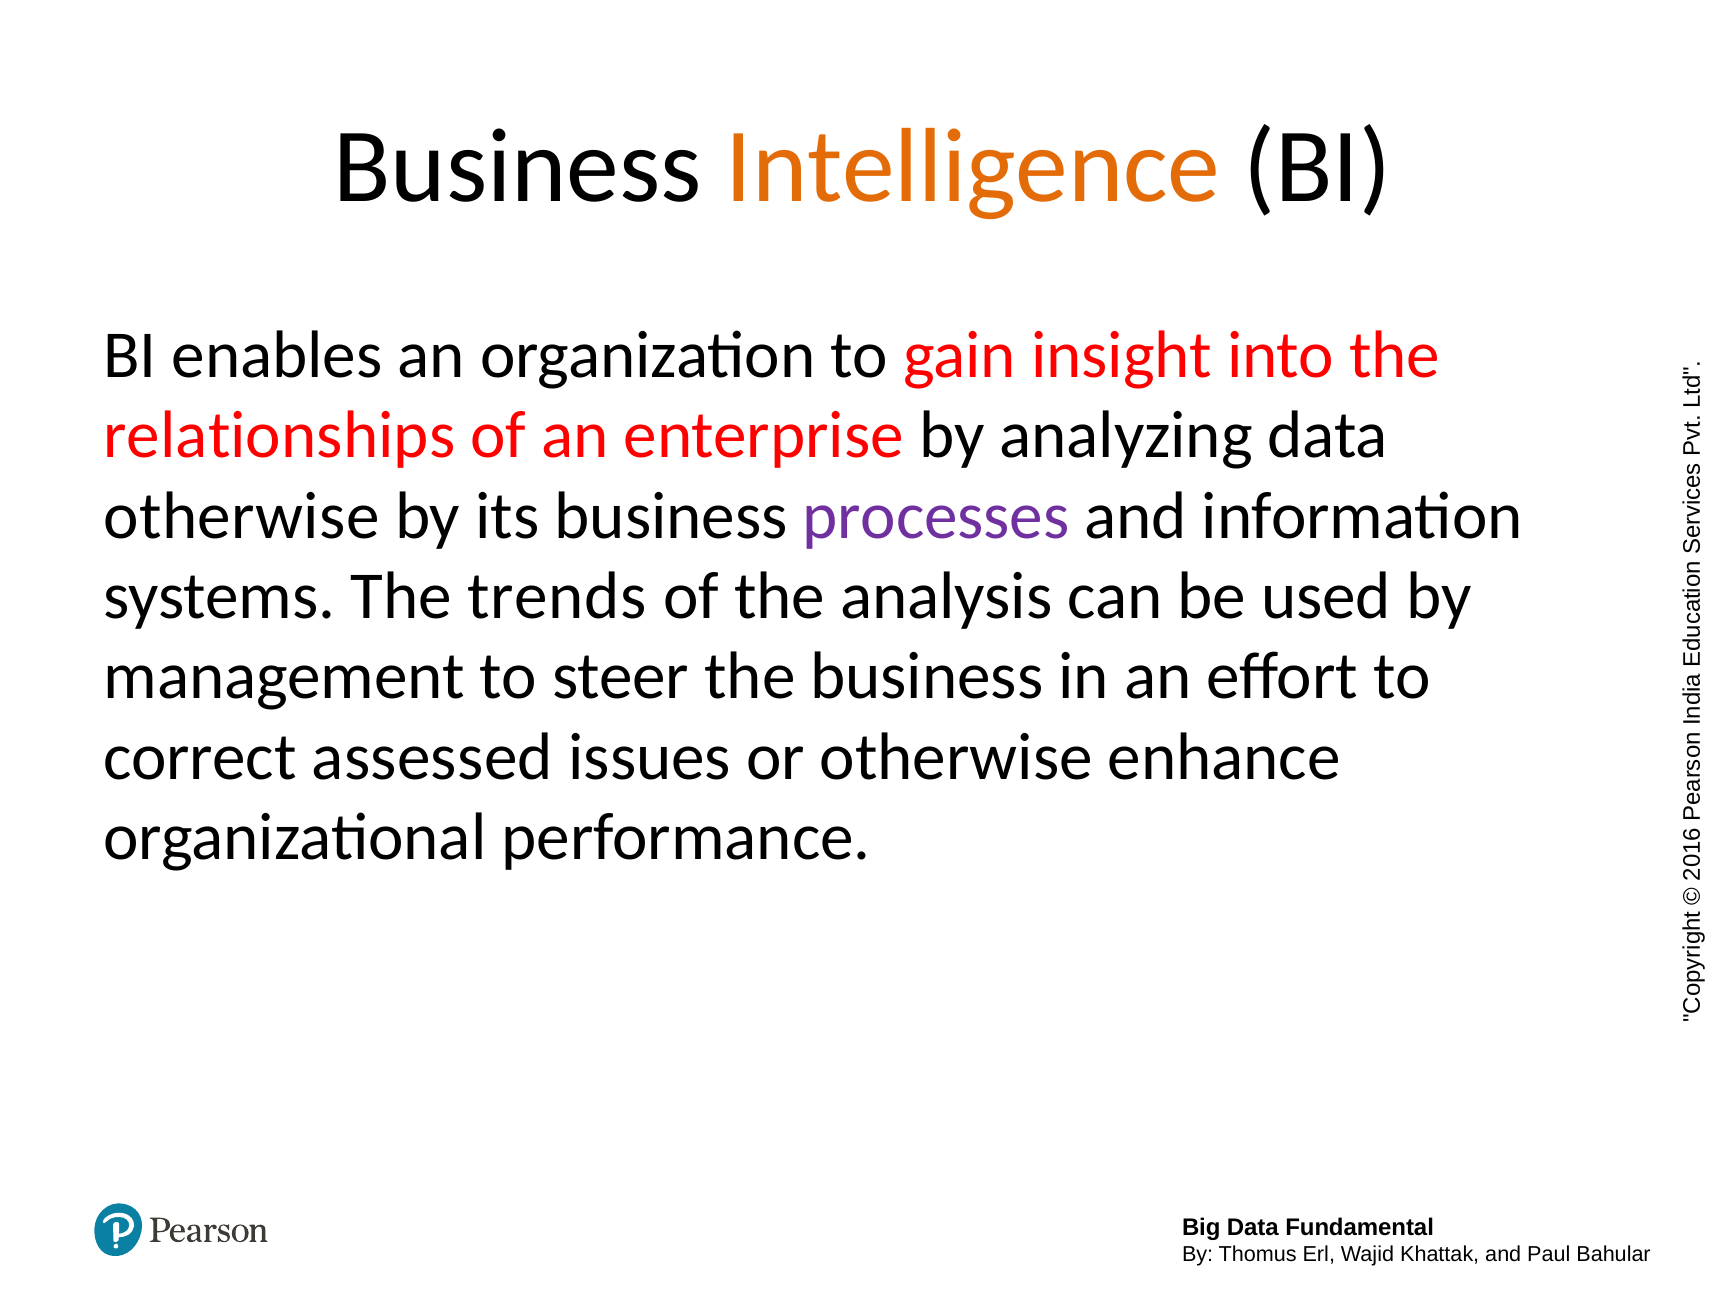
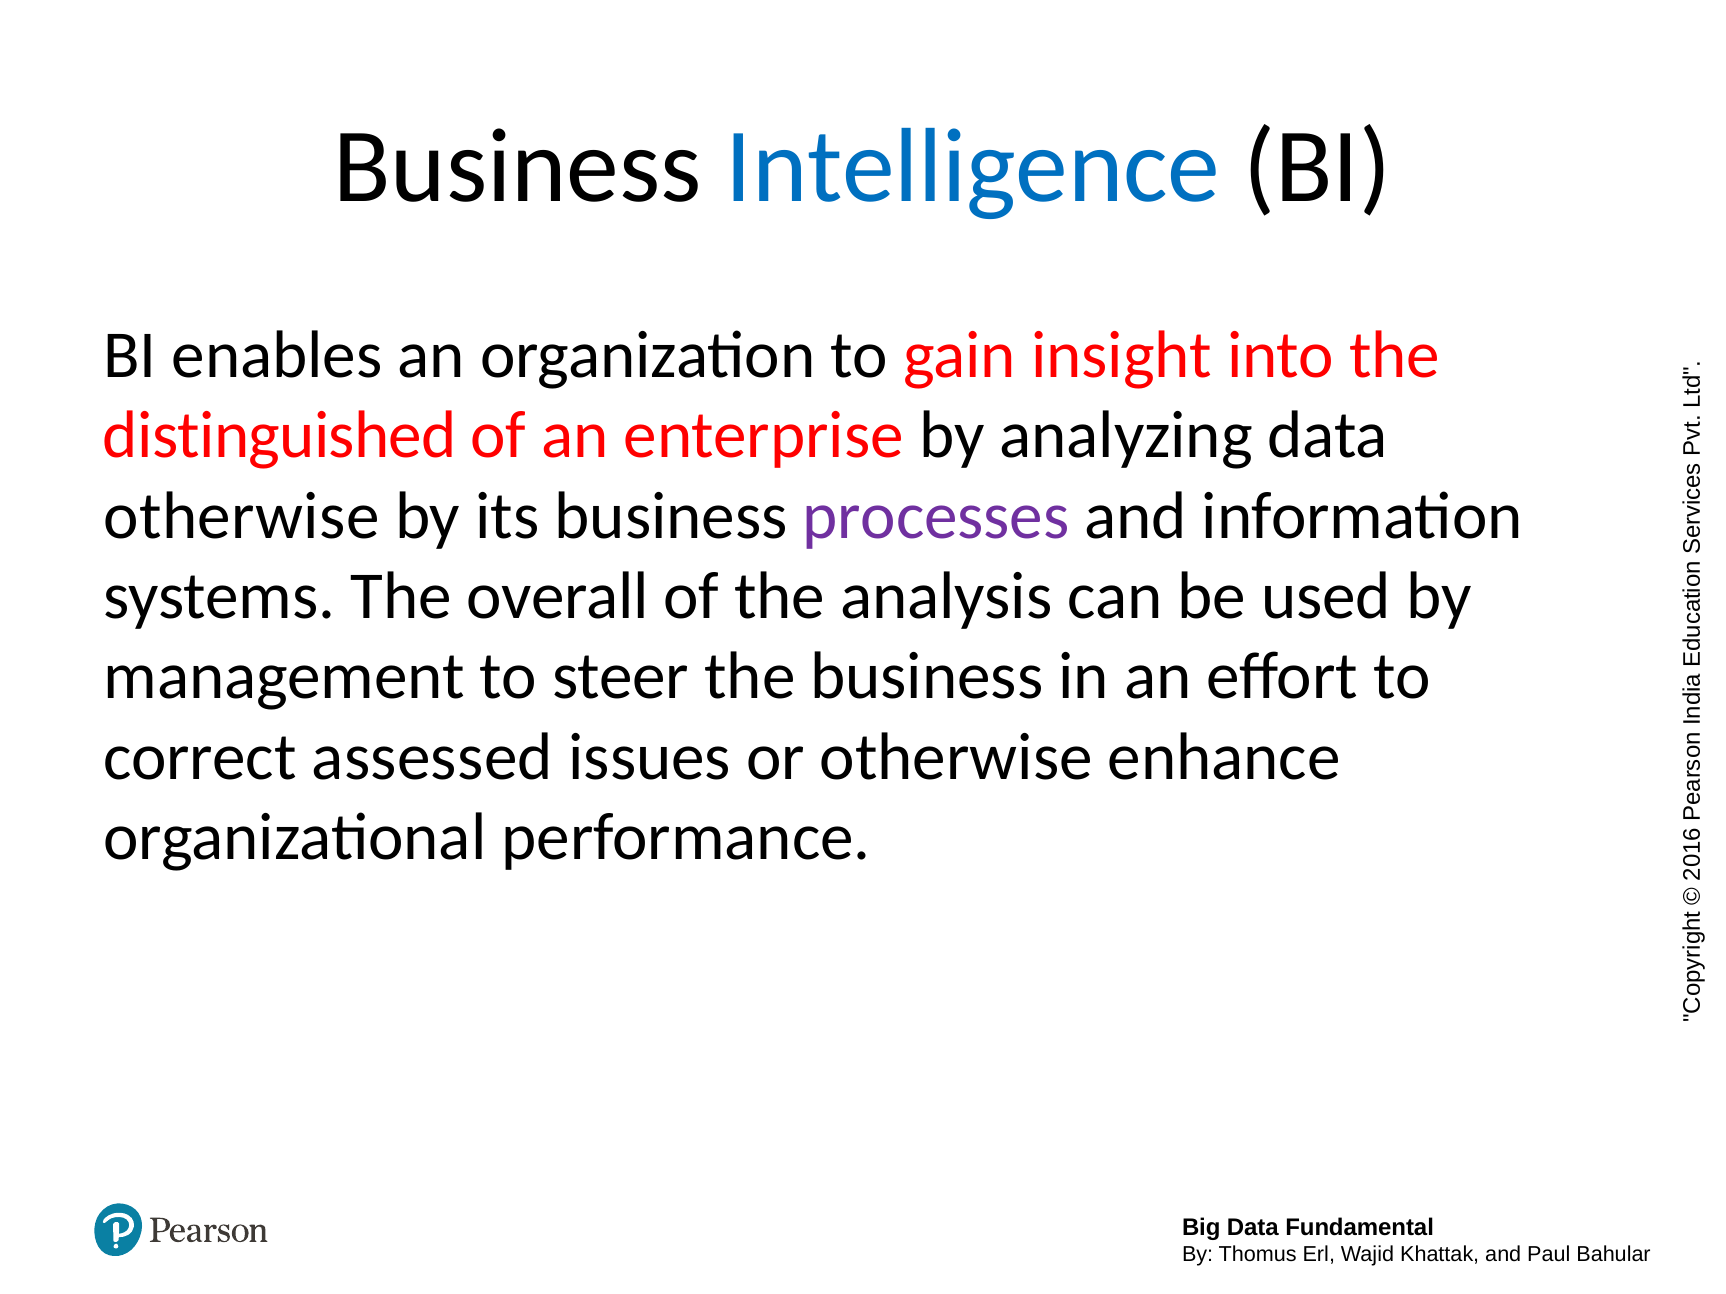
Intelligence colour: orange -> blue
relationships: relationships -> distinguished
trends: trends -> overall
